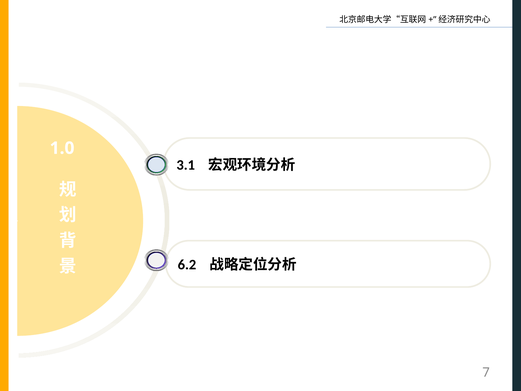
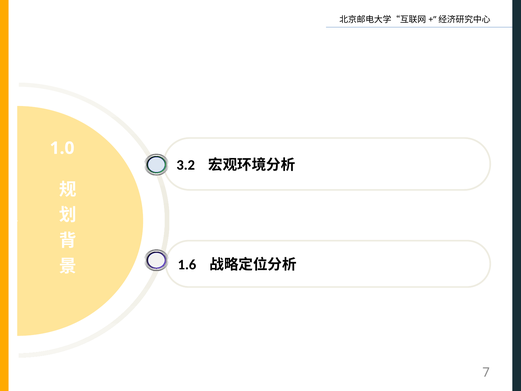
3.1: 3.1 -> 3.2
6.2: 6.2 -> 1.6
